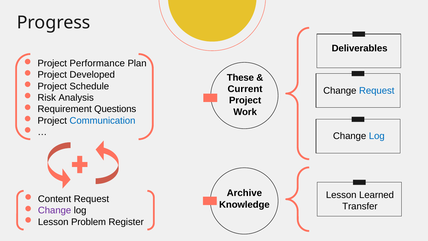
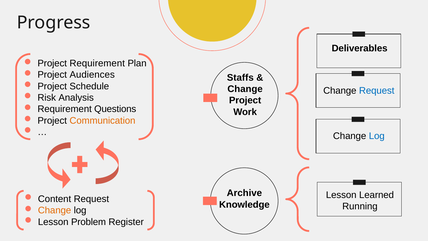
Project Performance: Performance -> Requirement
Developed: Developed -> Audiences
These: These -> Staffs
Current at (245, 89): Current -> Change
Communication colour: blue -> orange
Transfer: Transfer -> Running
Change at (55, 210) colour: purple -> orange
